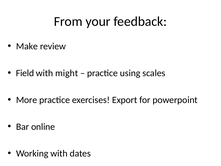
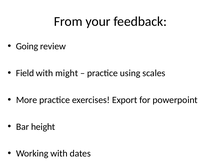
Make: Make -> Going
online: online -> height
